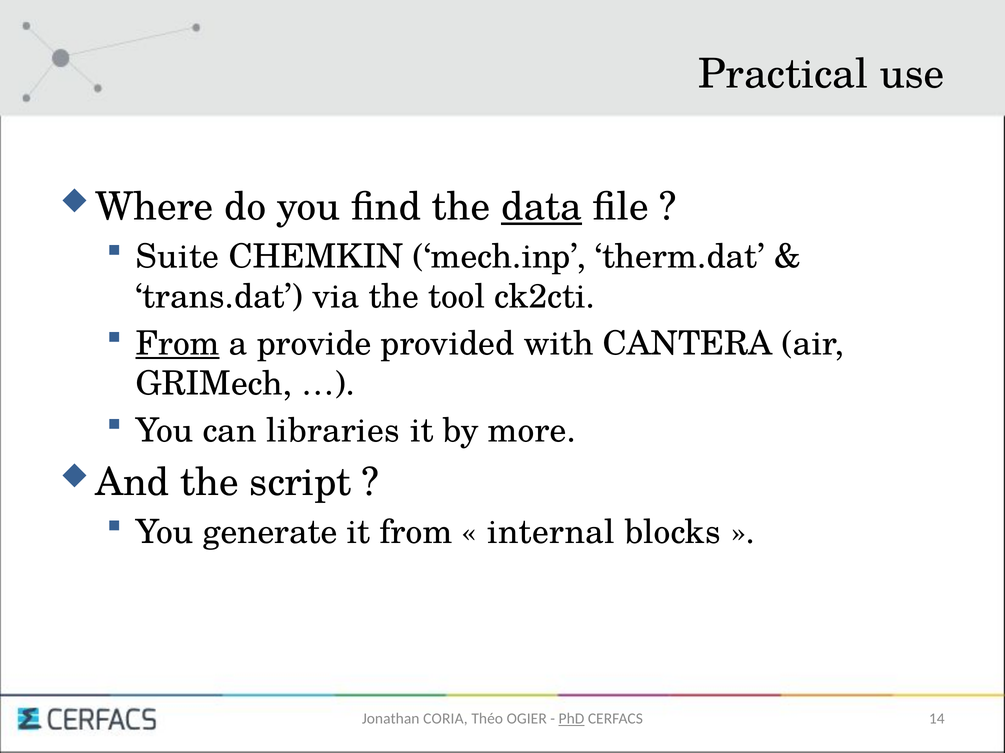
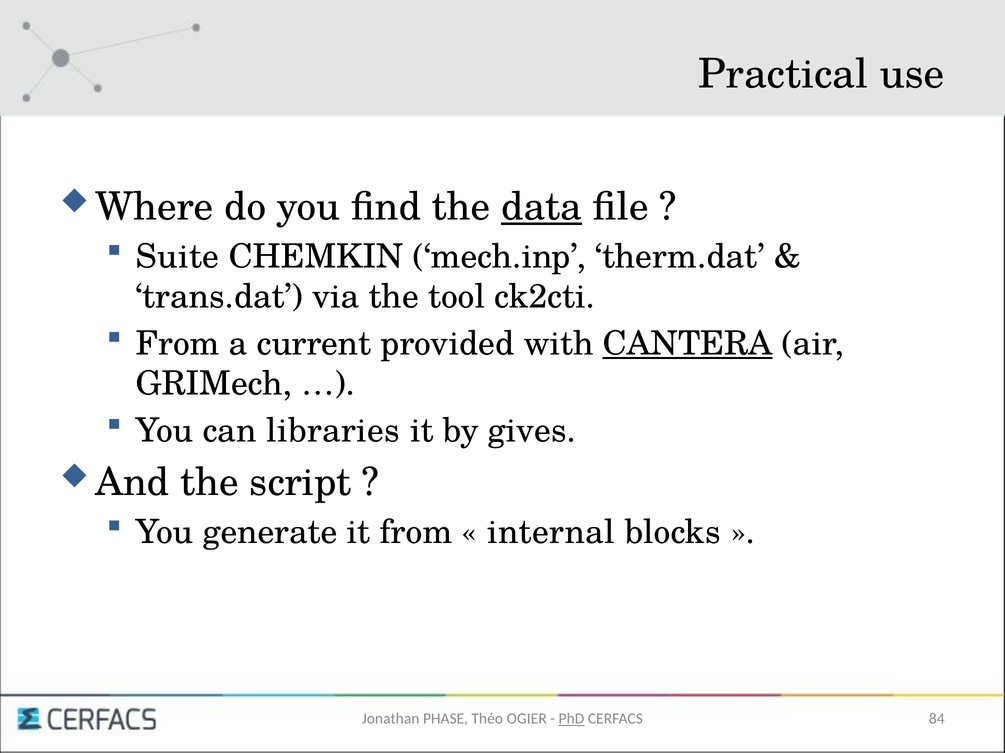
From at (178, 344) underline: present -> none
provide: provide -> current
CANTERA underline: none -> present
more: more -> gives
CORIA: CORIA -> PHASE
14: 14 -> 84
